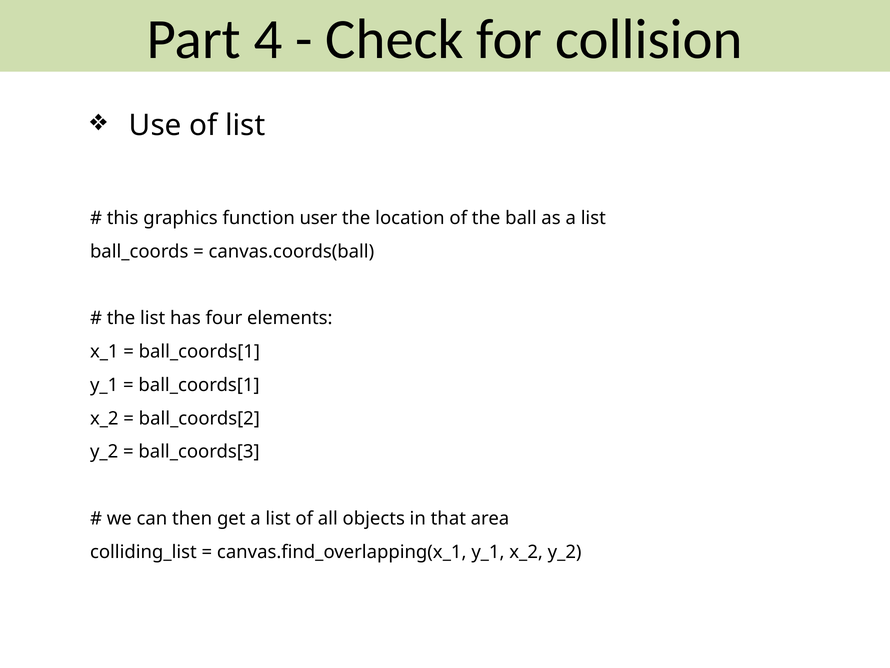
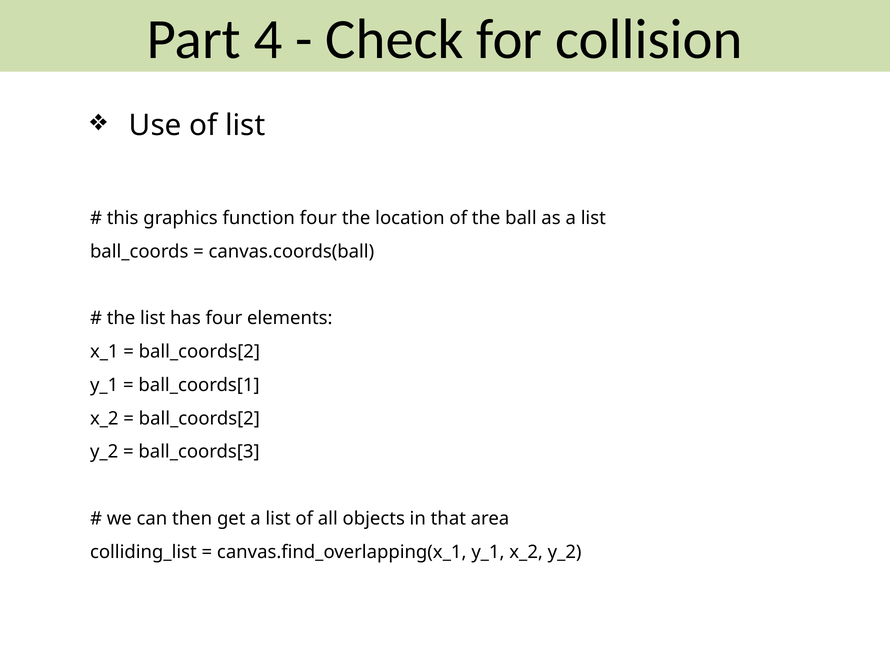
function user: user -> four
ball_coords[1 at (199, 351): ball_coords[1 -> ball_coords[2
